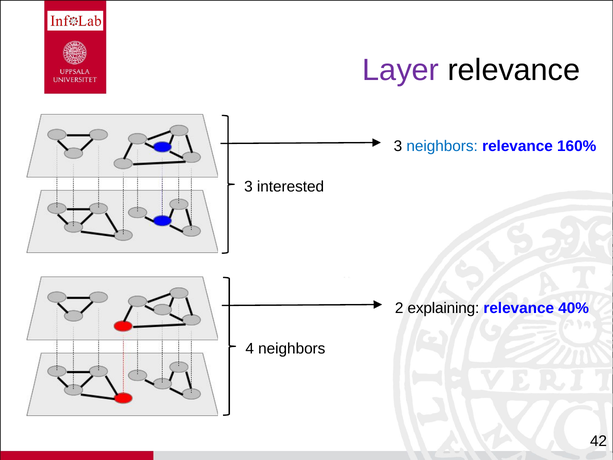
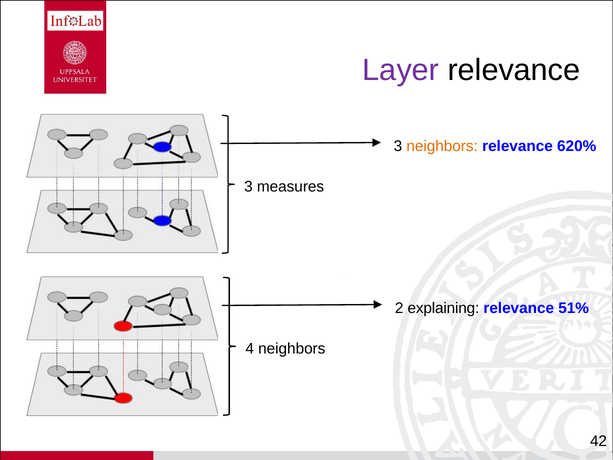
neighbors at (442, 146) colour: blue -> orange
160%: 160% -> 620%
interested: interested -> measures
40%: 40% -> 51%
